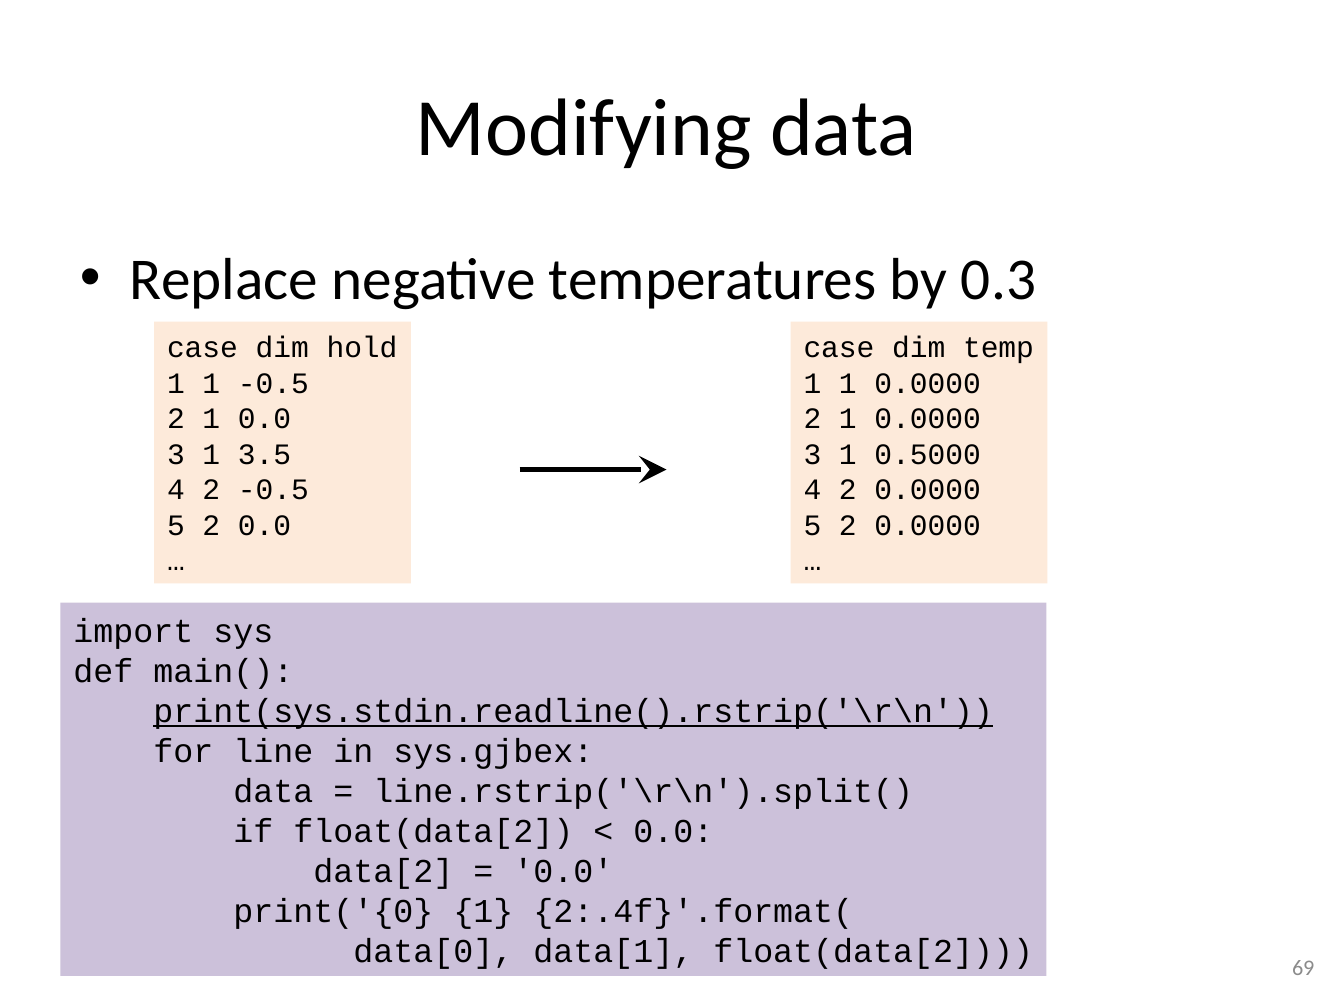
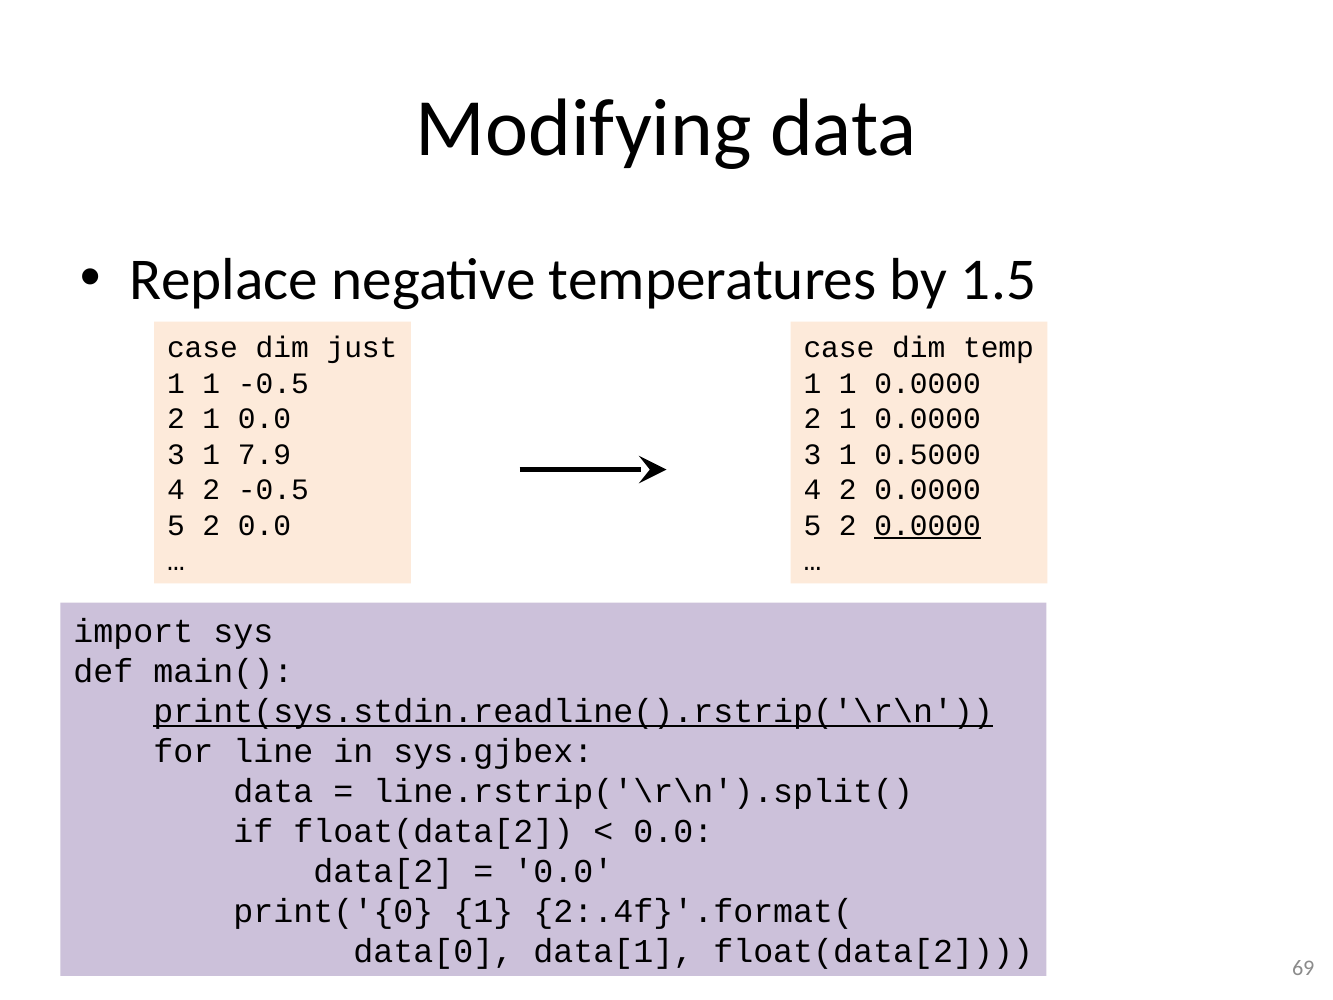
0.3: 0.3 -> 1.5
hold: hold -> just
3.5: 3.5 -> 7.9
0.0000 at (928, 525) underline: none -> present
